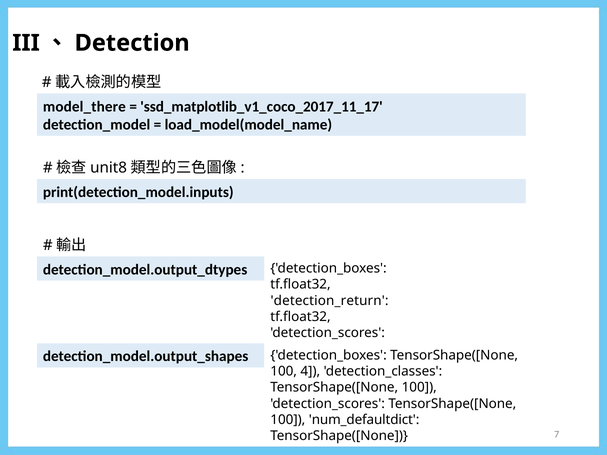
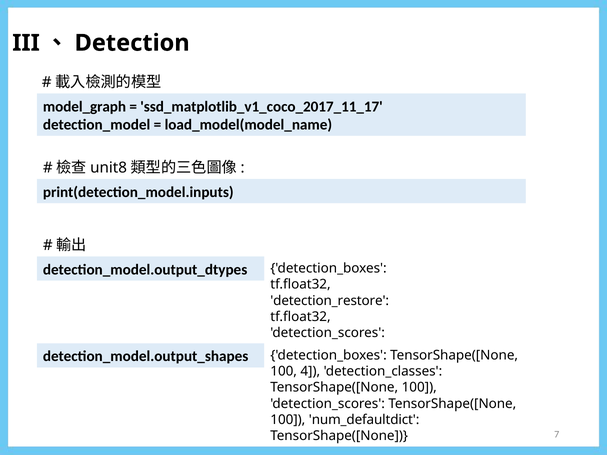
model_there: model_there -> model_graph
detection_return: detection_return -> detection_restore
